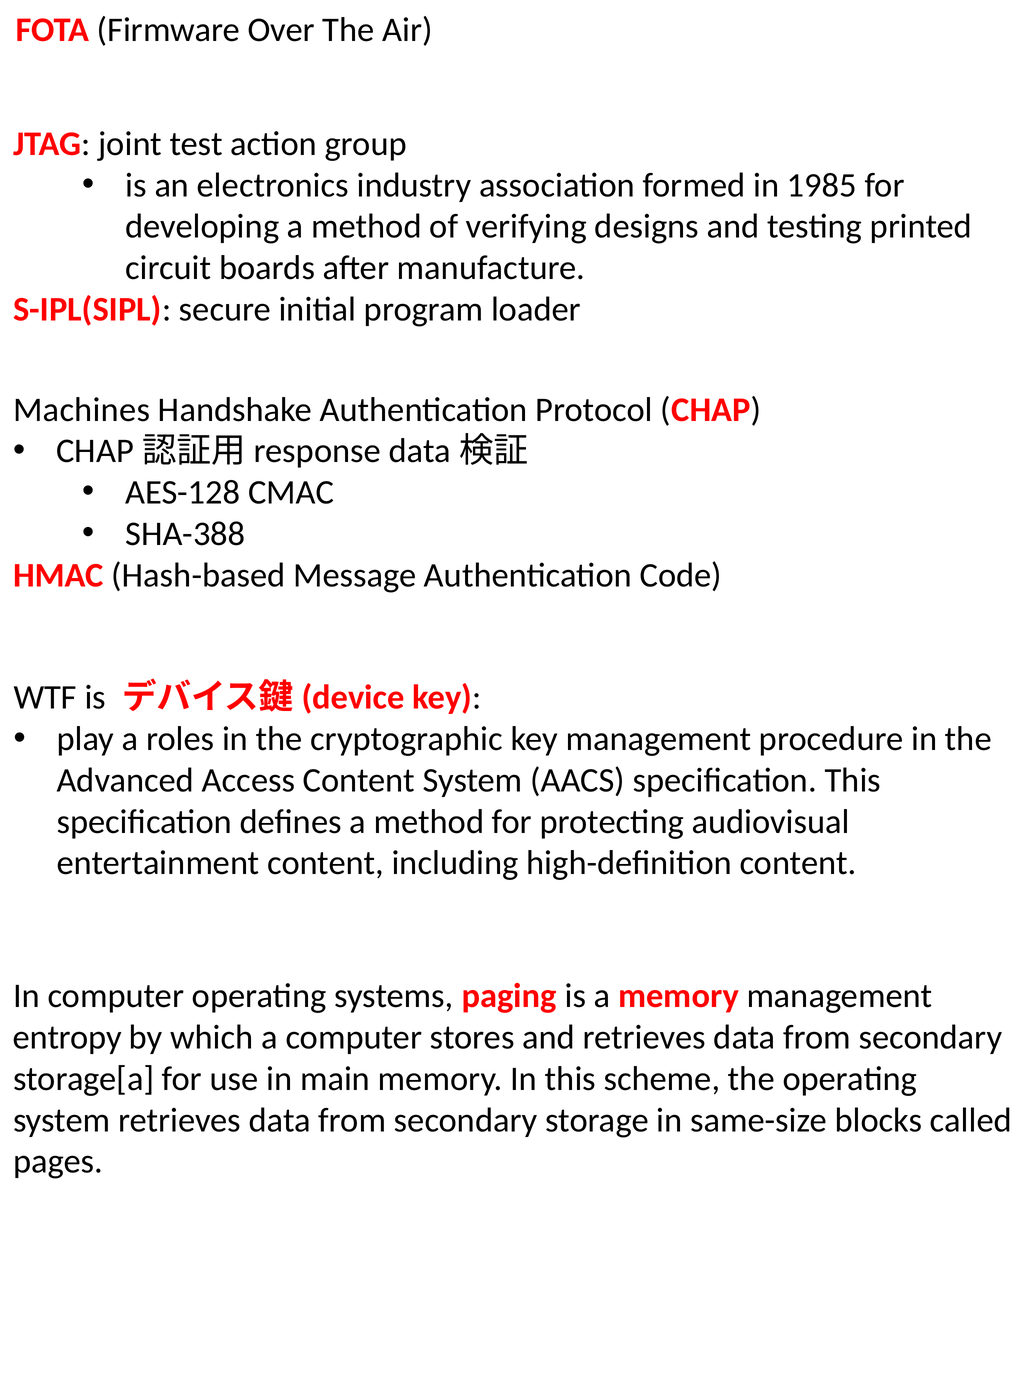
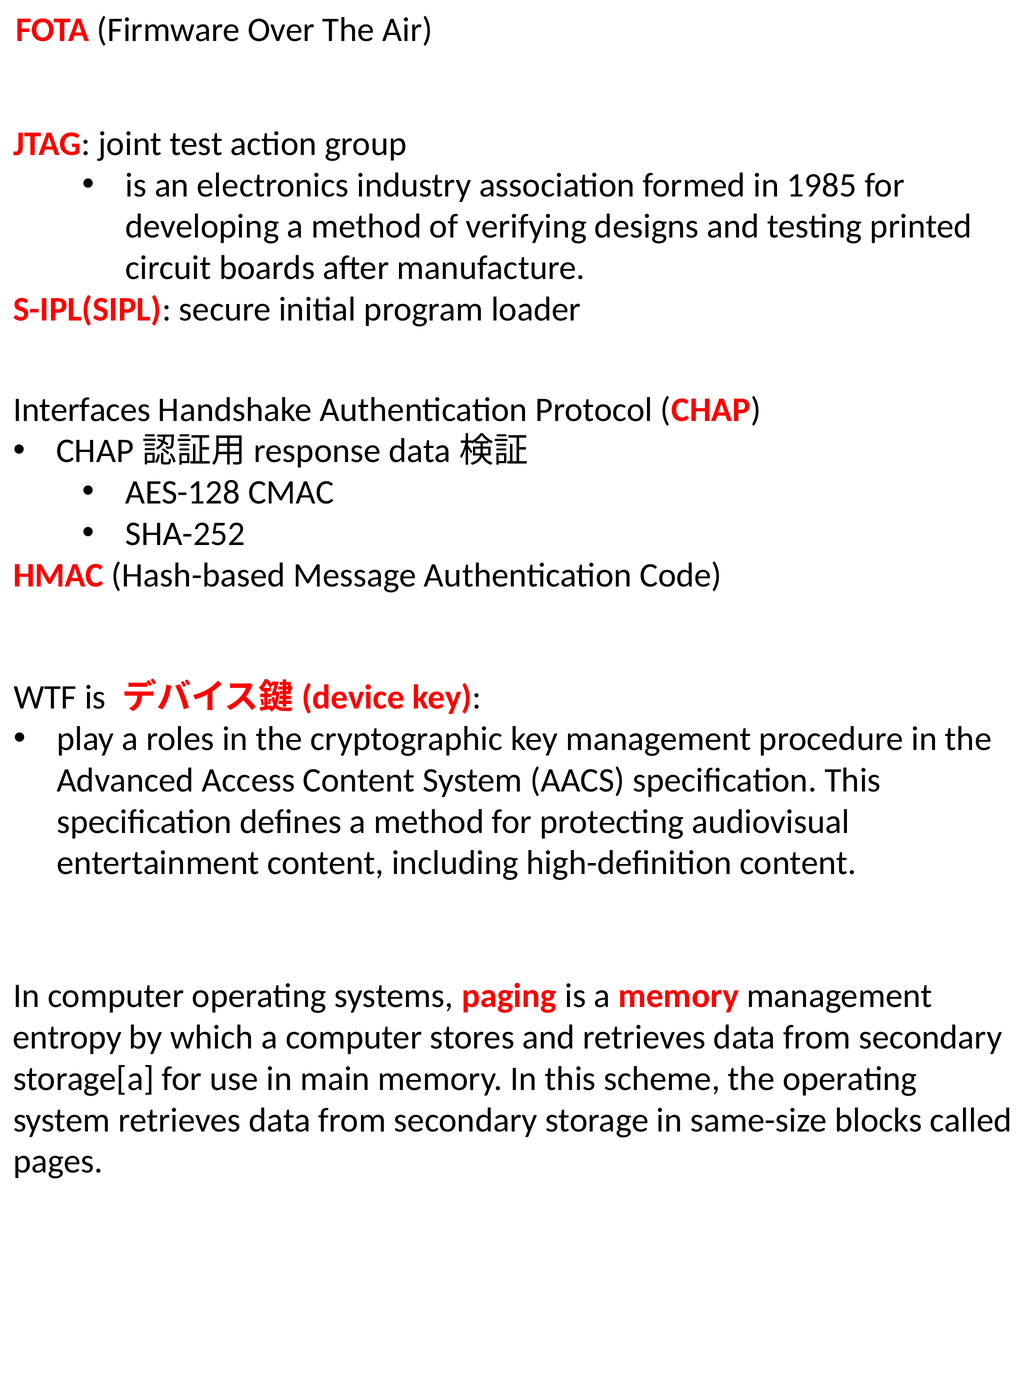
Machines: Machines -> Interfaces
SHA-388: SHA-388 -> SHA-252
